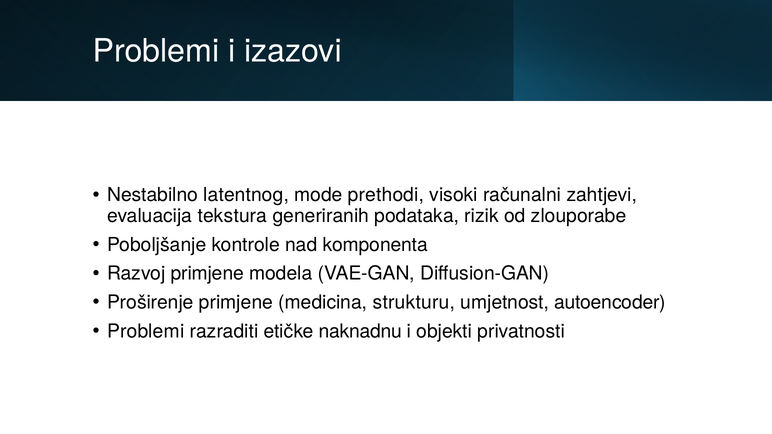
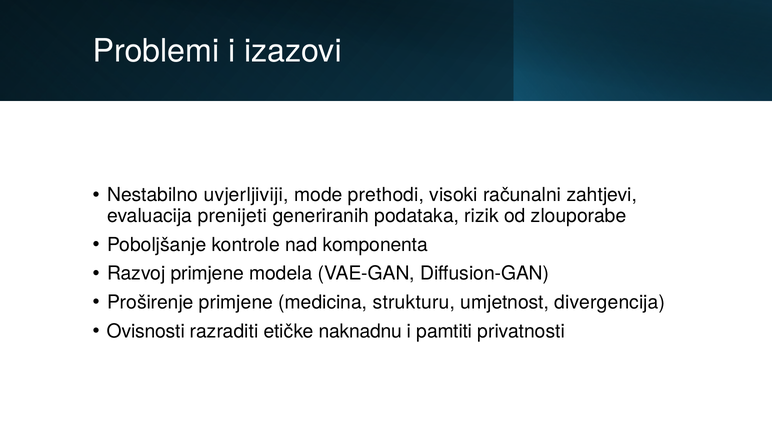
latentnog: latentnog -> uvjerljiviji
tekstura: tekstura -> prenijeti
autoencoder: autoencoder -> divergencija
Problemi at (146, 331): Problemi -> Ovisnosti
objekti: objekti -> pamtiti
